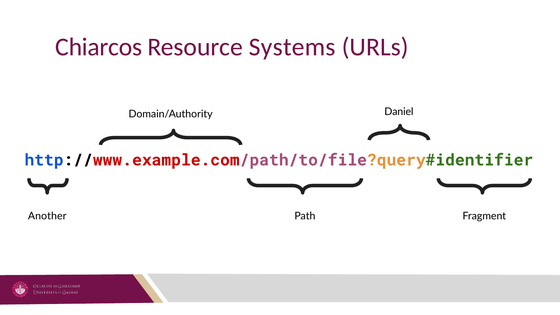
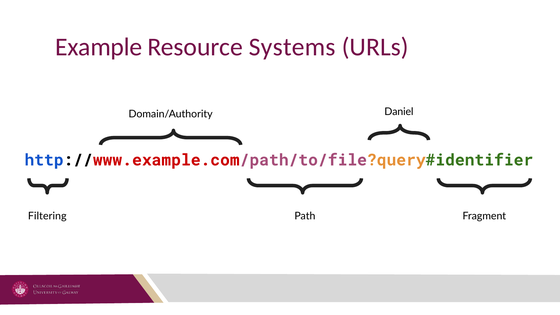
Chiarcos: Chiarcos -> Example
Another: Another -> Filtering
